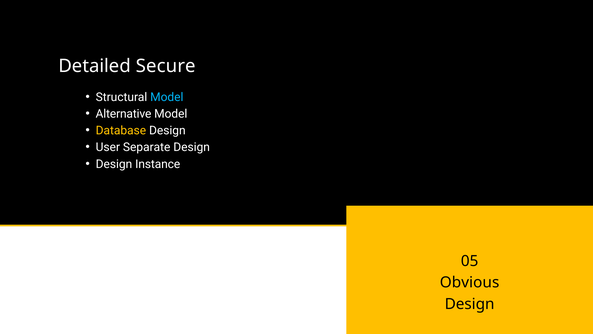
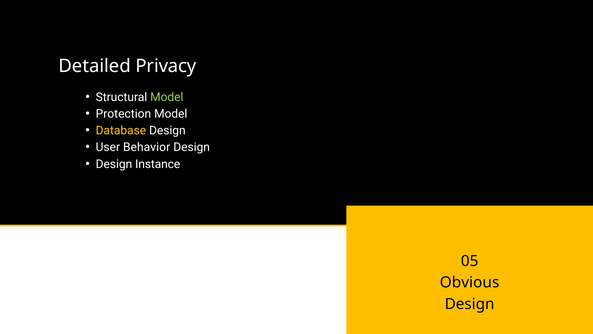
Secure: Secure -> Privacy
Model at (167, 97) colour: light blue -> light green
Alternative: Alternative -> Protection
Separate: Separate -> Behavior
